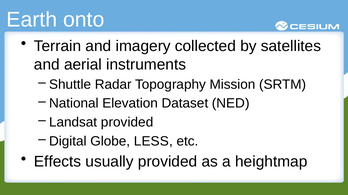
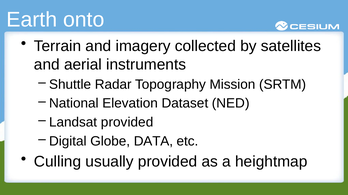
LESS: LESS -> DATA
Effects: Effects -> Culling
